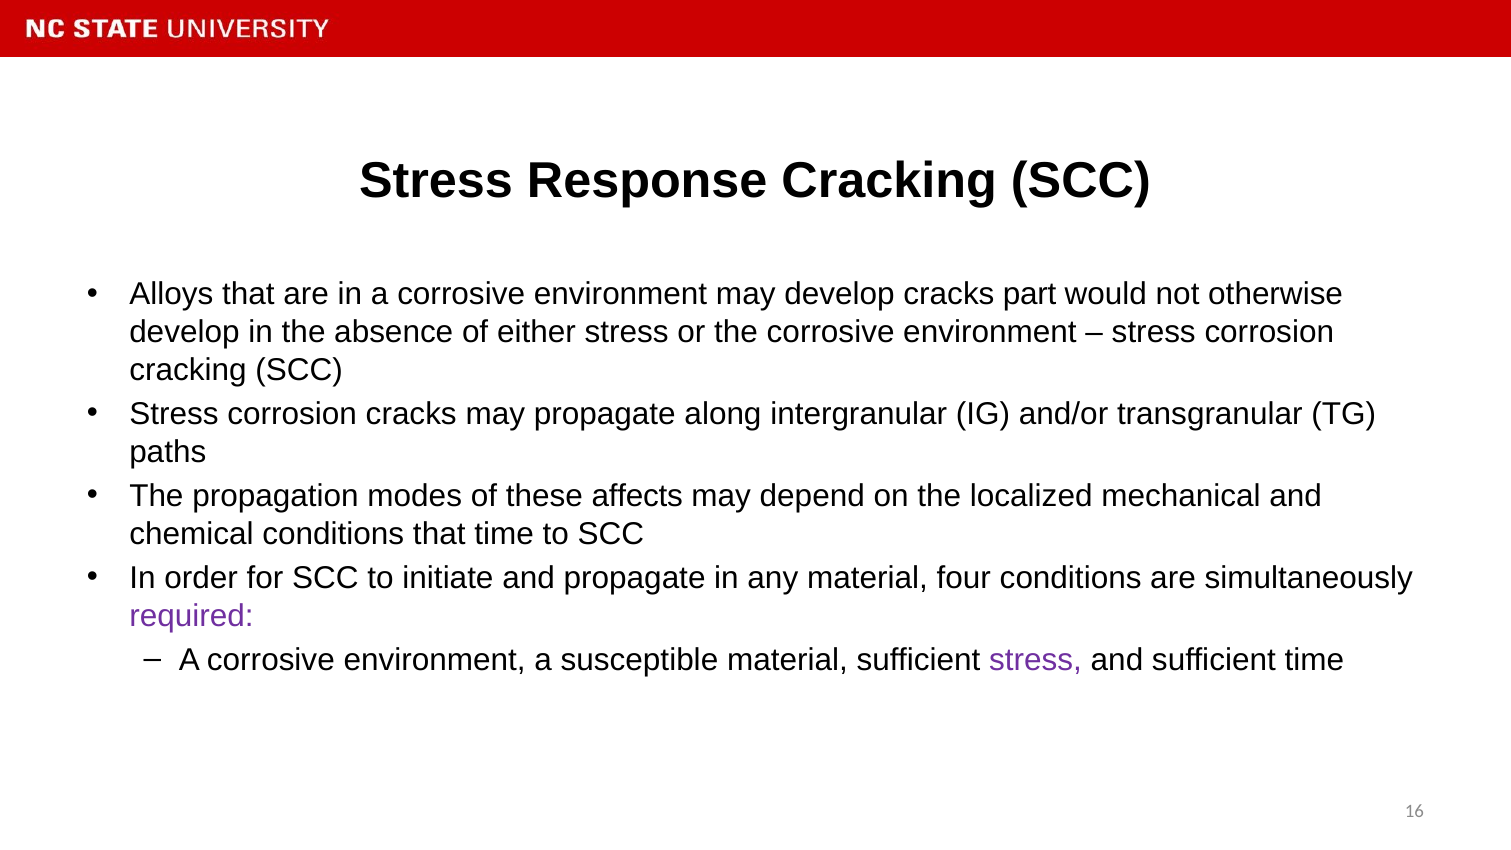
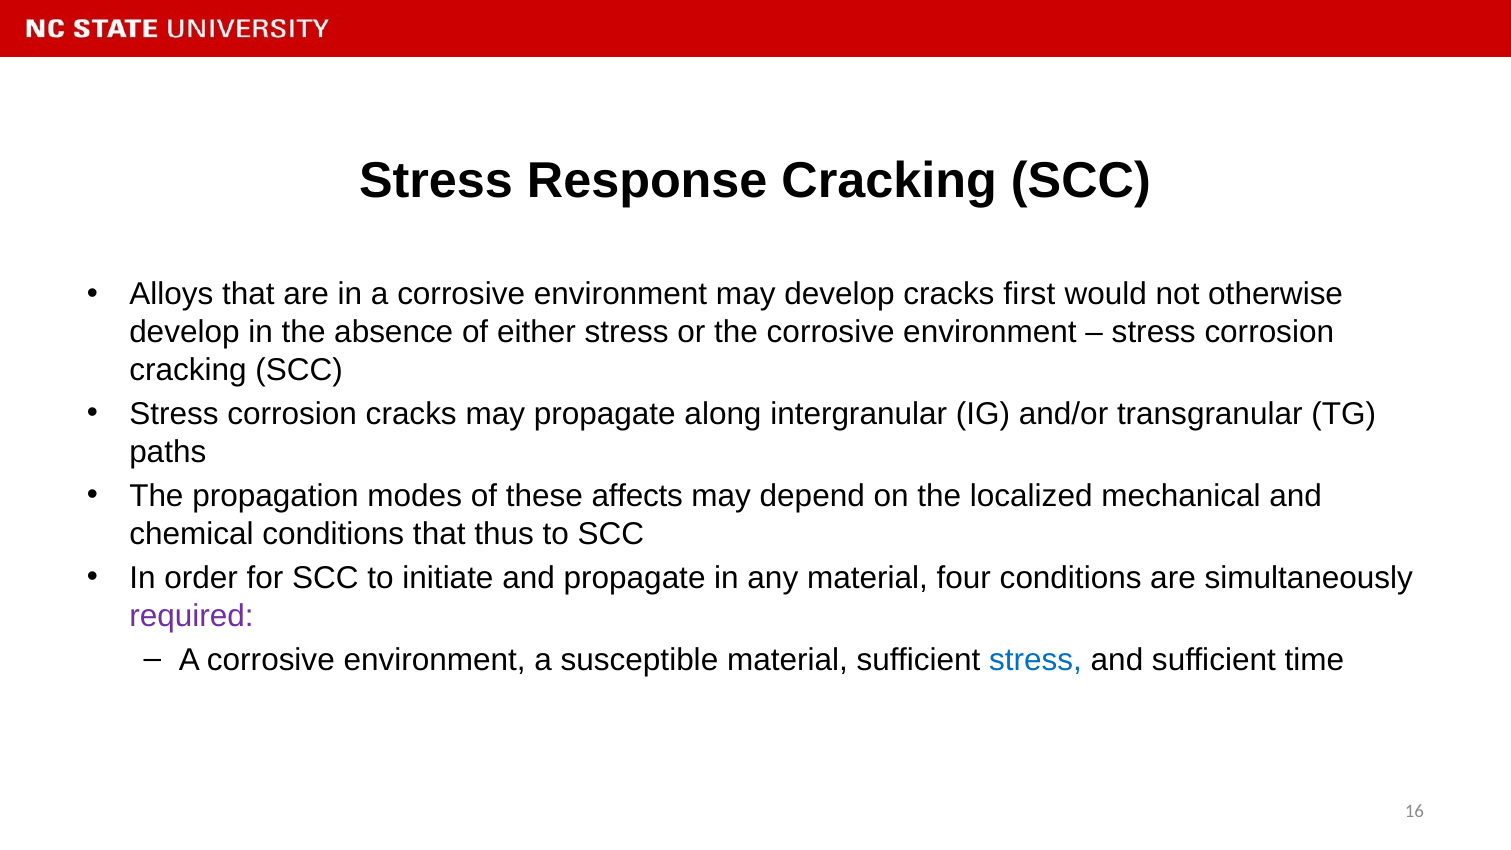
part: part -> first
that time: time -> thus
stress at (1036, 660) colour: purple -> blue
